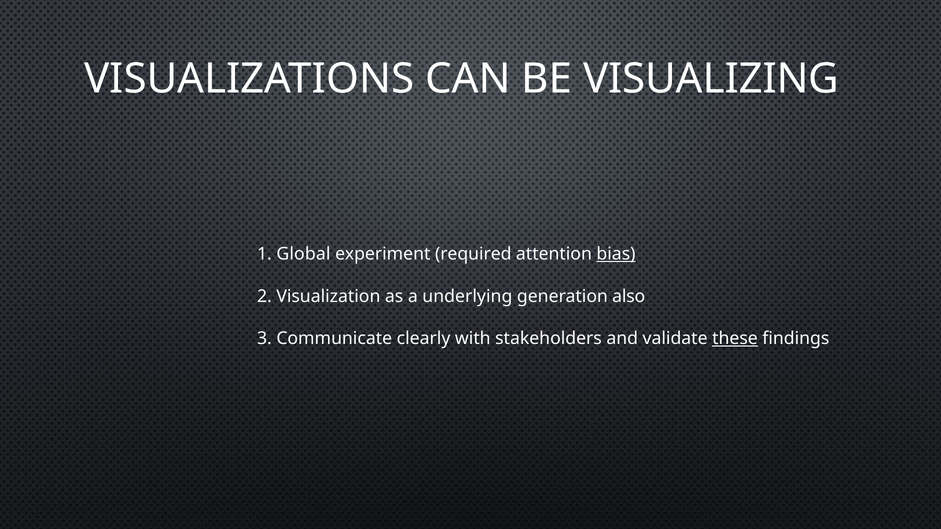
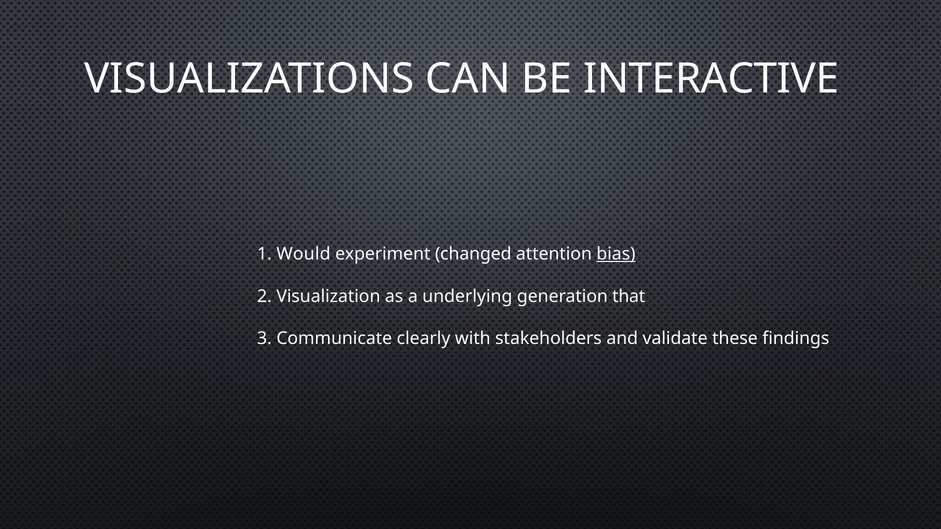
VISUALIZING: VISUALIZING -> INTERACTIVE
Global: Global -> Would
required: required -> changed
also: also -> that
these underline: present -> none
